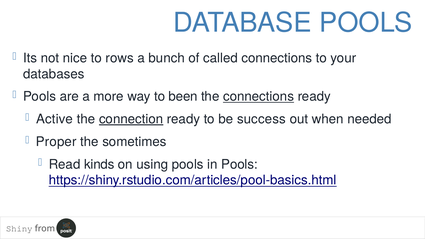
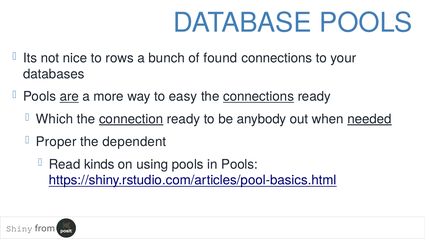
called: called -> found
are underline: none -> present
been: been -> easy
Active: Active -> Which
success: success -> anybody
needed underline: none -> present
sometimes: sometimes -> dependent
